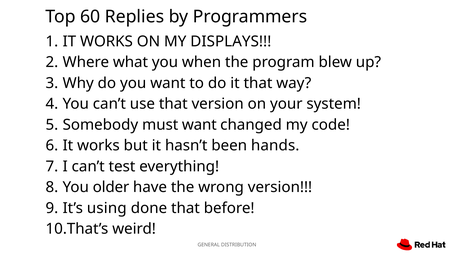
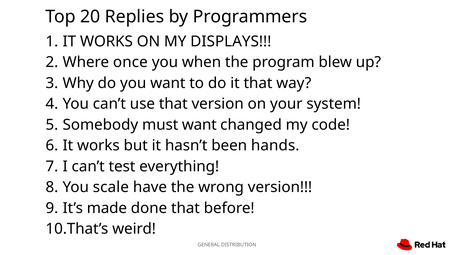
60: 60 -> 20
what: what -> once
older: older -> scale
using: using -> made
